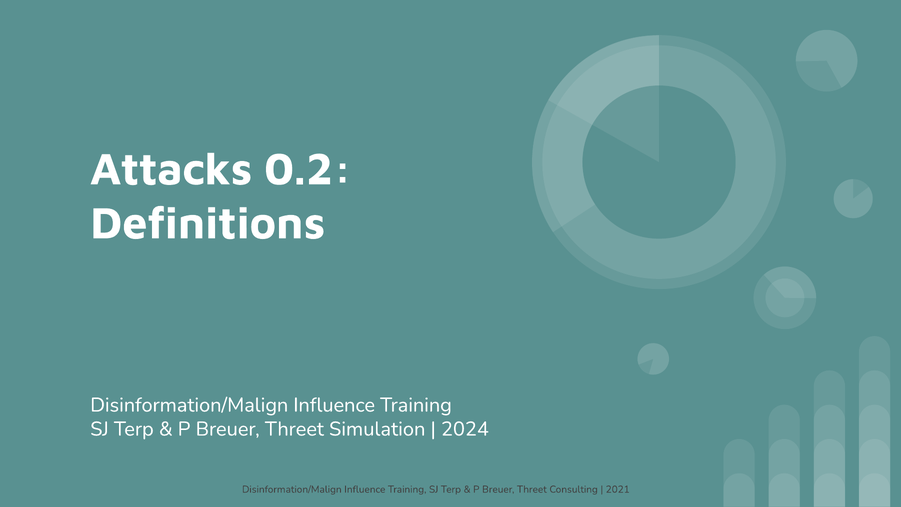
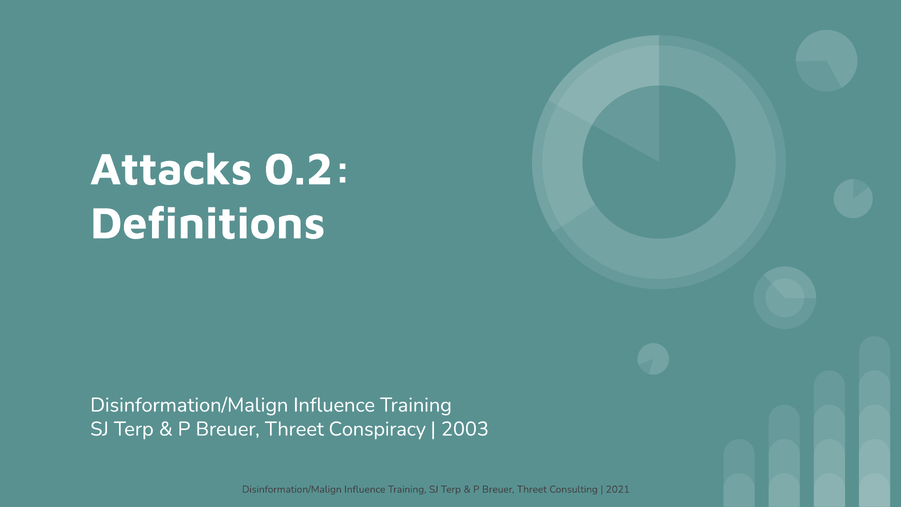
Simulation: Simulation -> Conspiracy
2024: 2024 -> 2003
